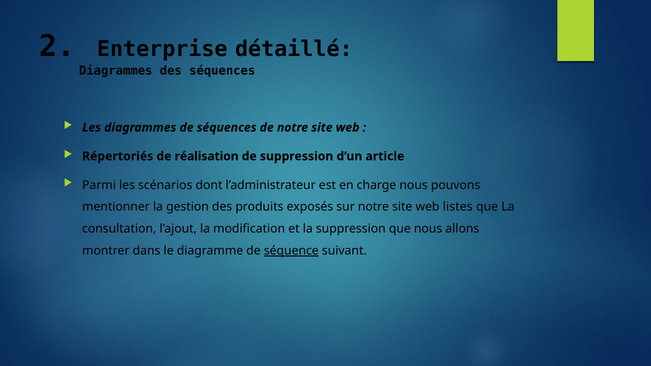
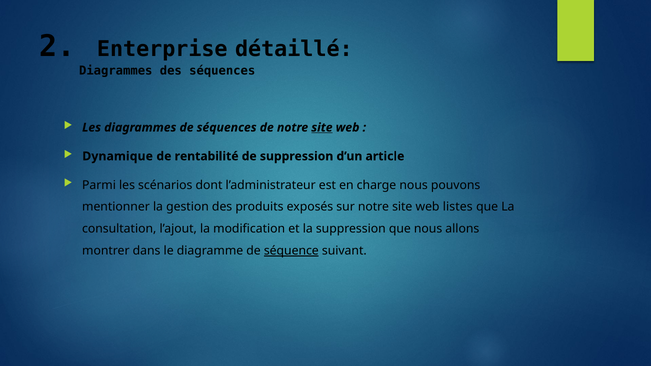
site at (322, 128) underline: none -> present
Répertoriés: Répertoriés -> Dynamique
réalisation: réalisation -> rentabilité
